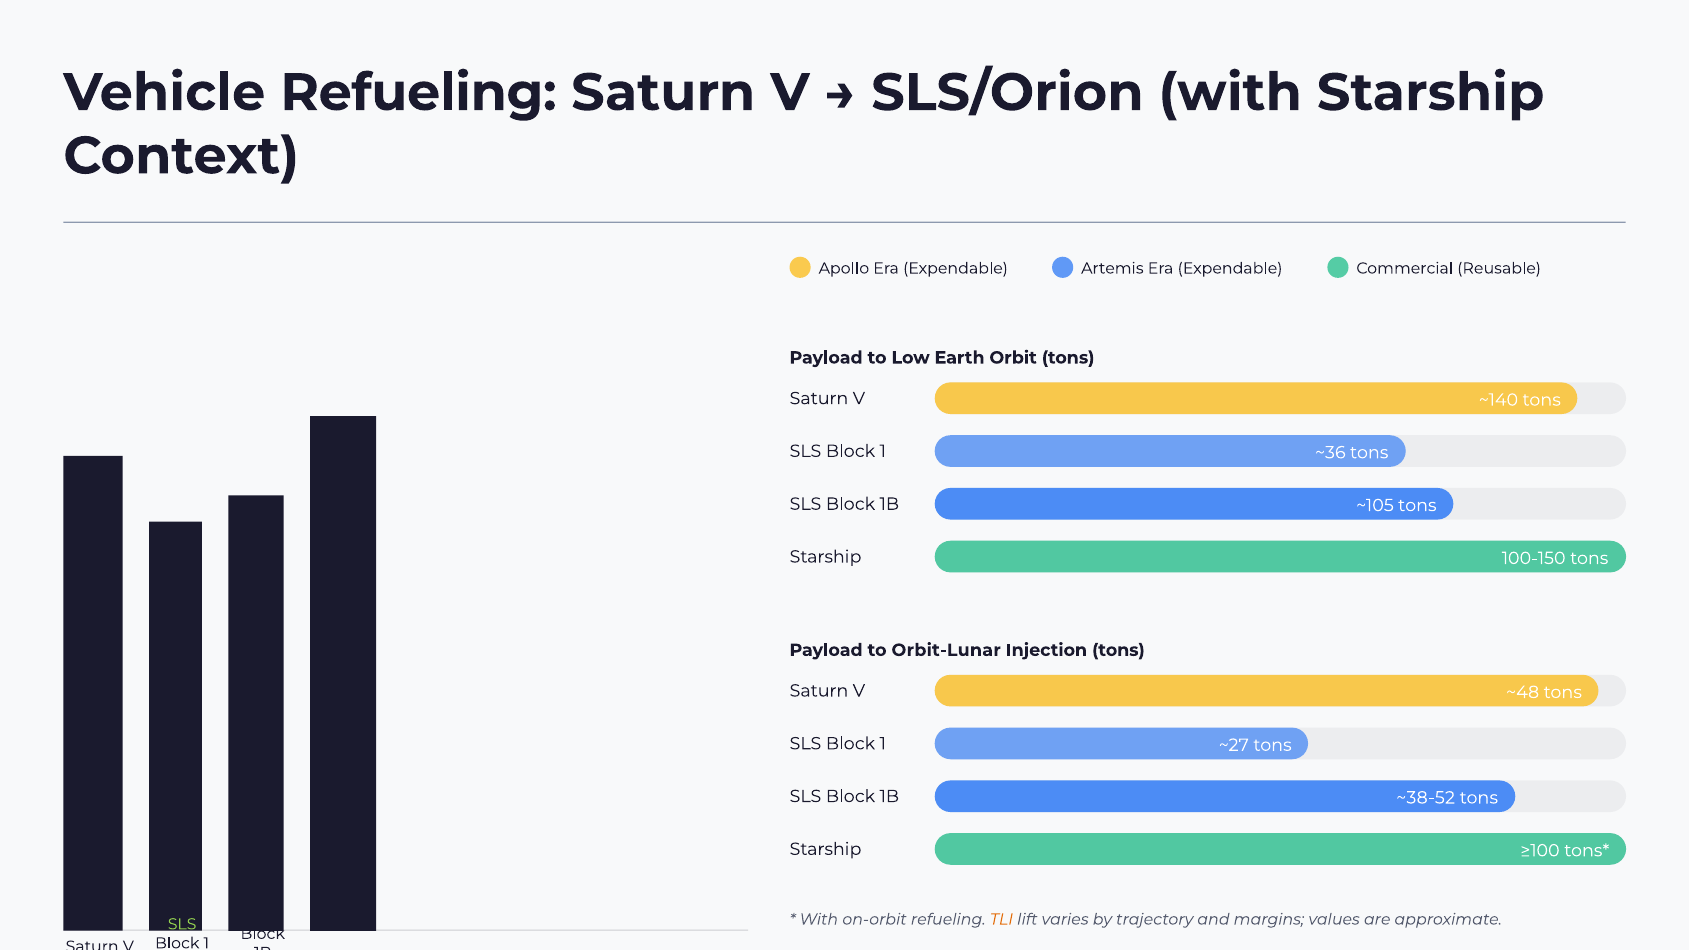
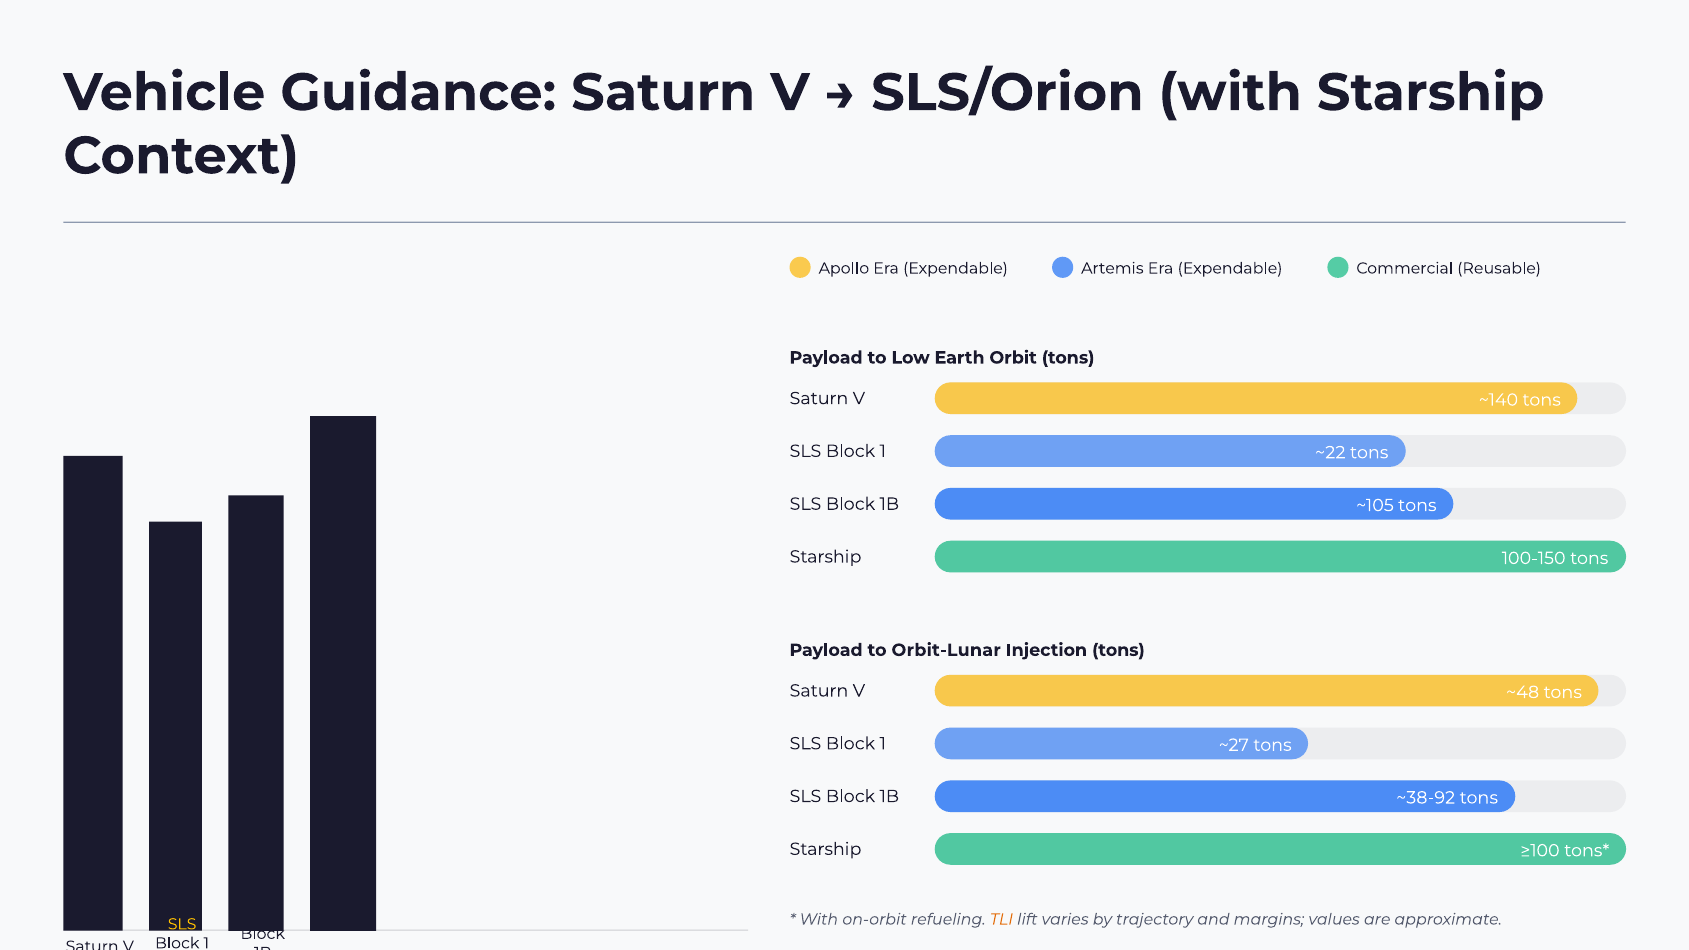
Vehicle Refueling: Refueling -> Guidance
~36: ~36 -> ~22
~38-52: ~38-52 -> ~38-92
SLS at (182, 924) colour: light green -> yellow
